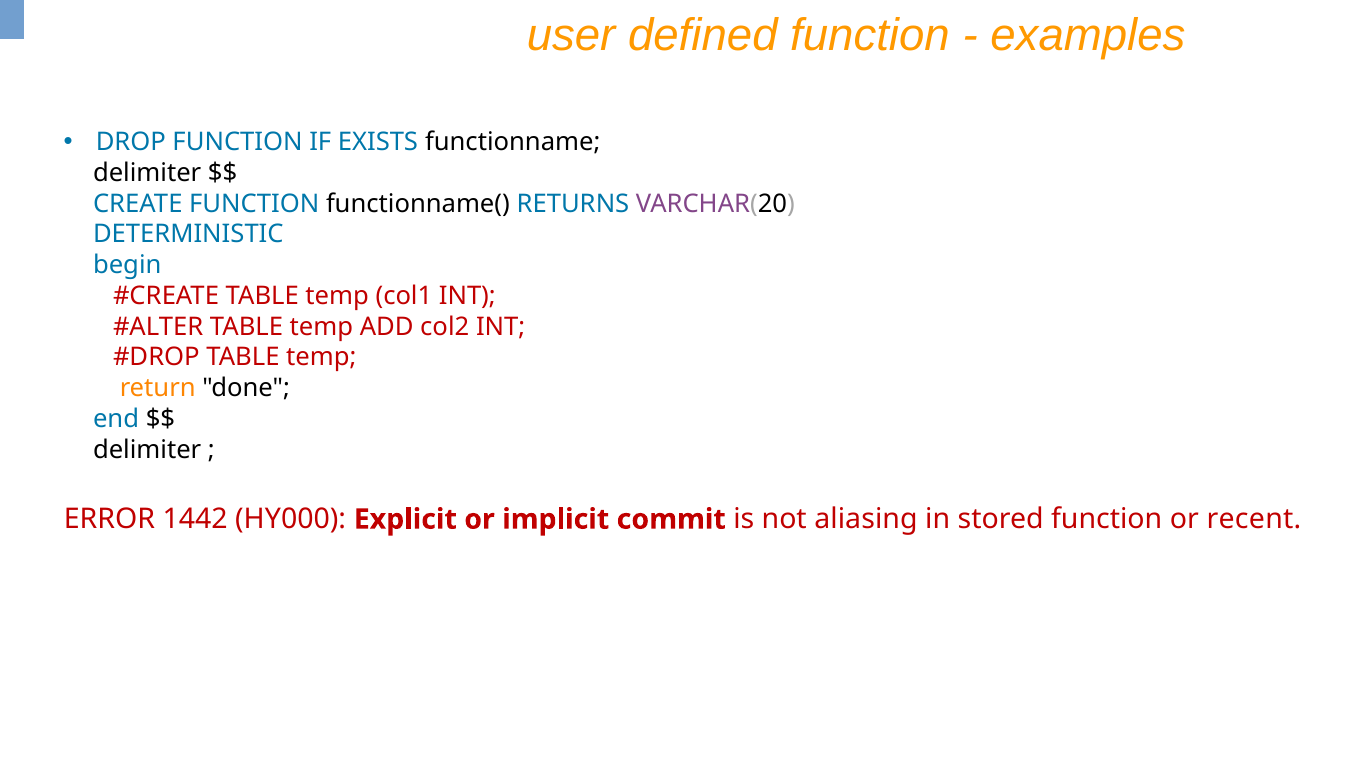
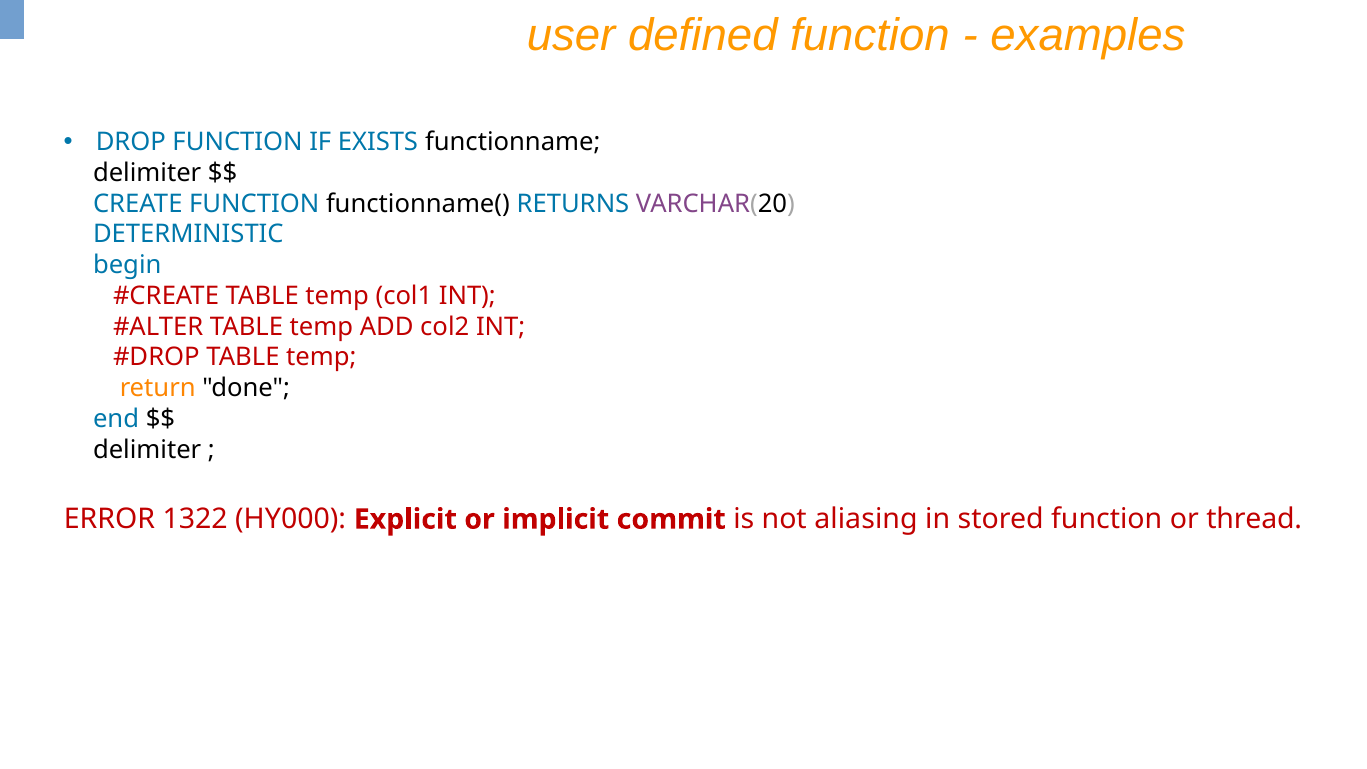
1442: 1442 -> 1322
recent: recent -> thread
